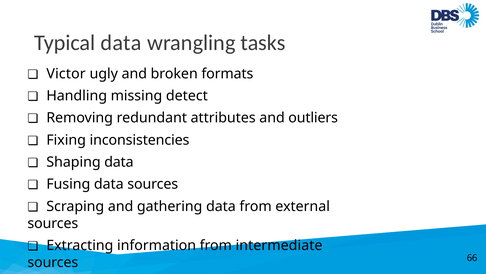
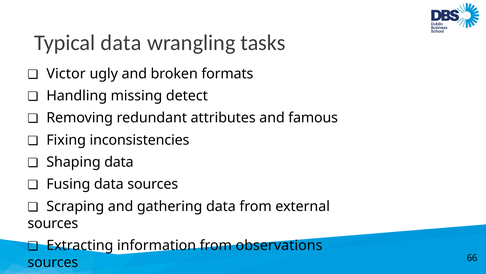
outliers: outliers -> famous
intermediate: intermediate -> observations
